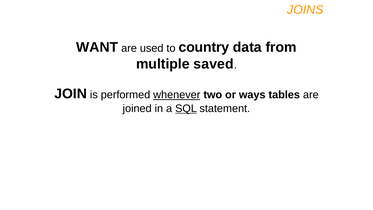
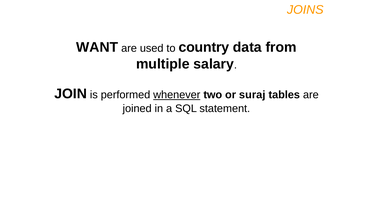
saved: saved -> salary
ways: ways -> suraj
SQL underline: present -> none
